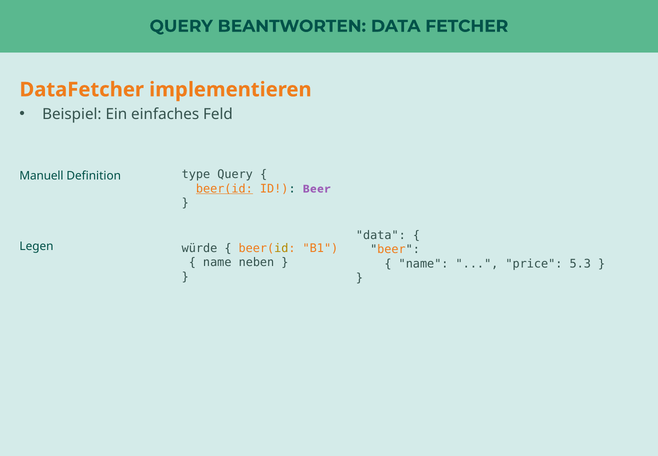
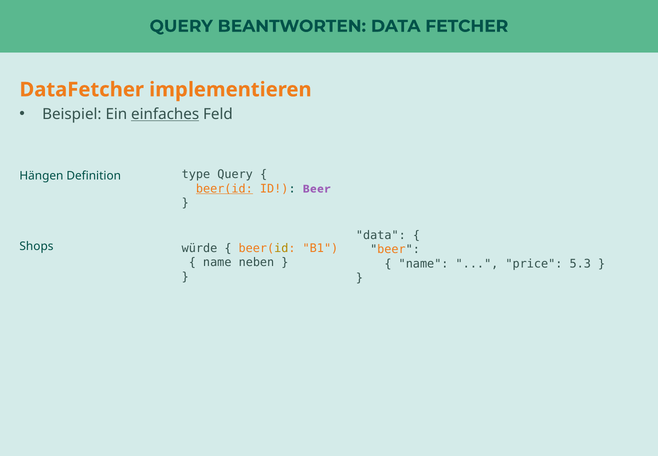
einfaches underline: none -> present
Manuell: Manuell -> Hängen
Legen: Legen -> Shops
